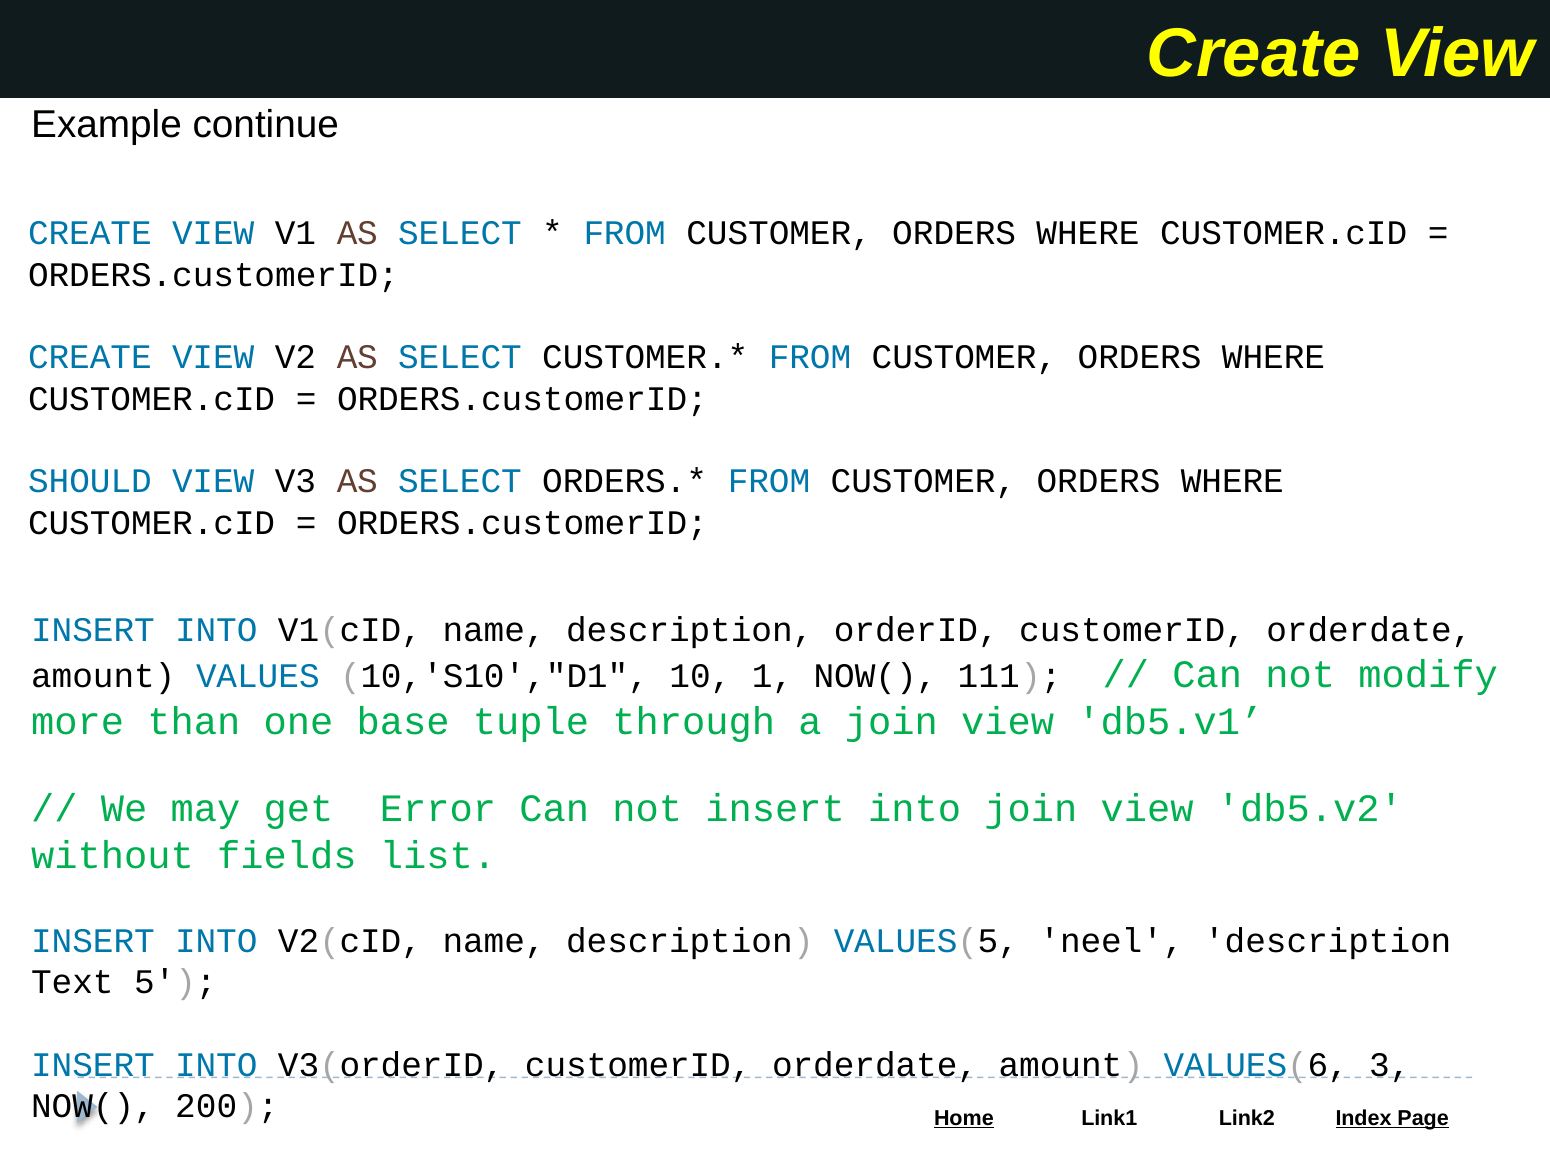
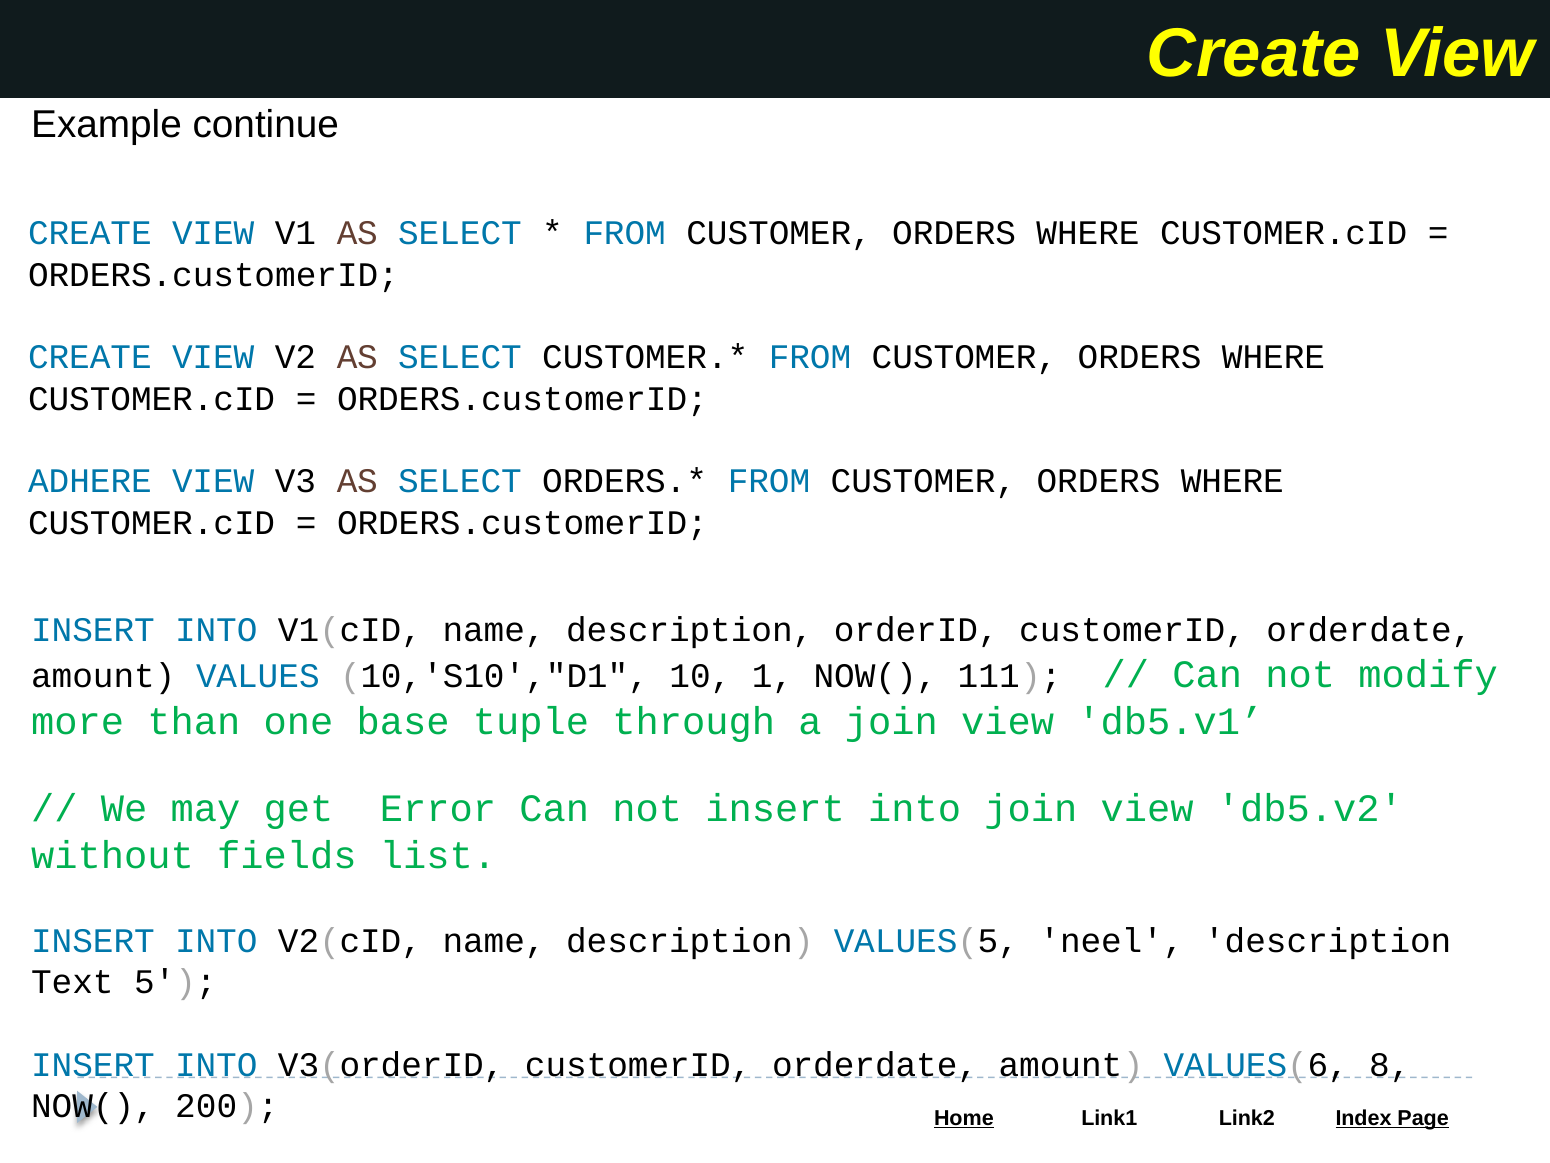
SHOULD: SHOULD -> ADHERE
3: 3 -> 8
